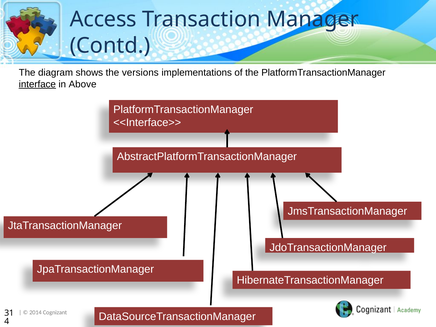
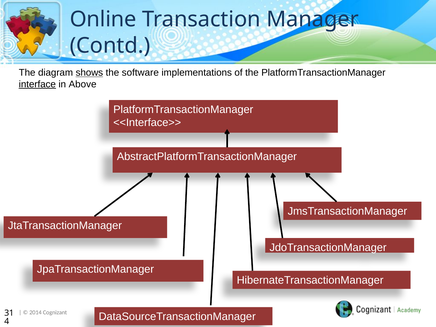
Access: Access -> Online
shows underline: none -> present
versions: versions -> software
